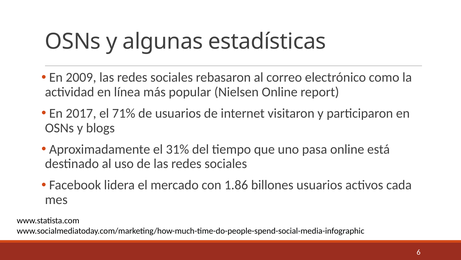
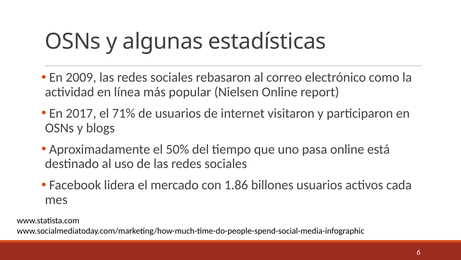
31%: 31% -> 50%
